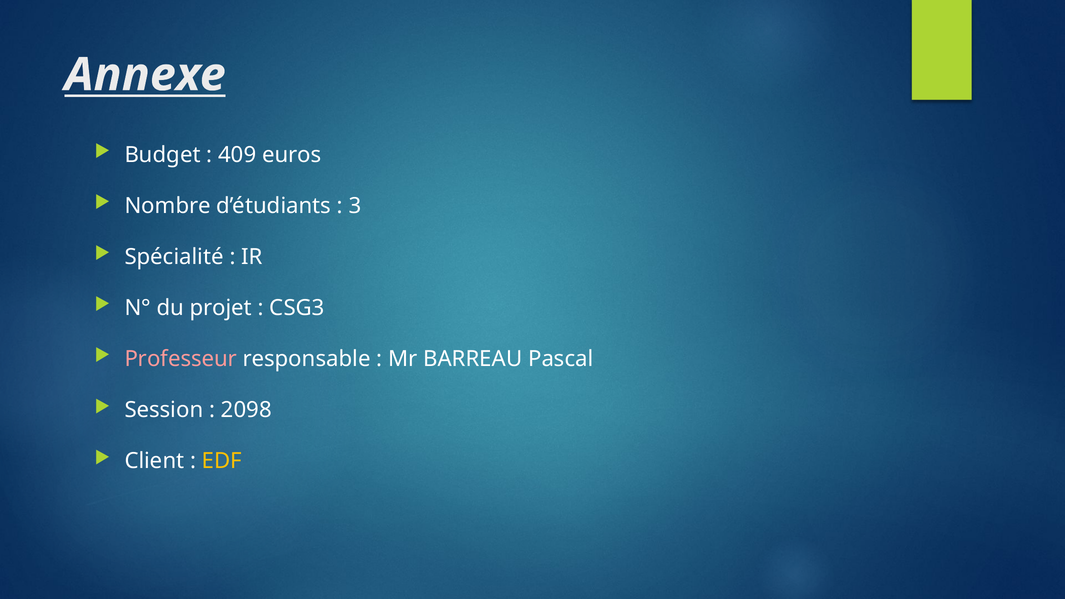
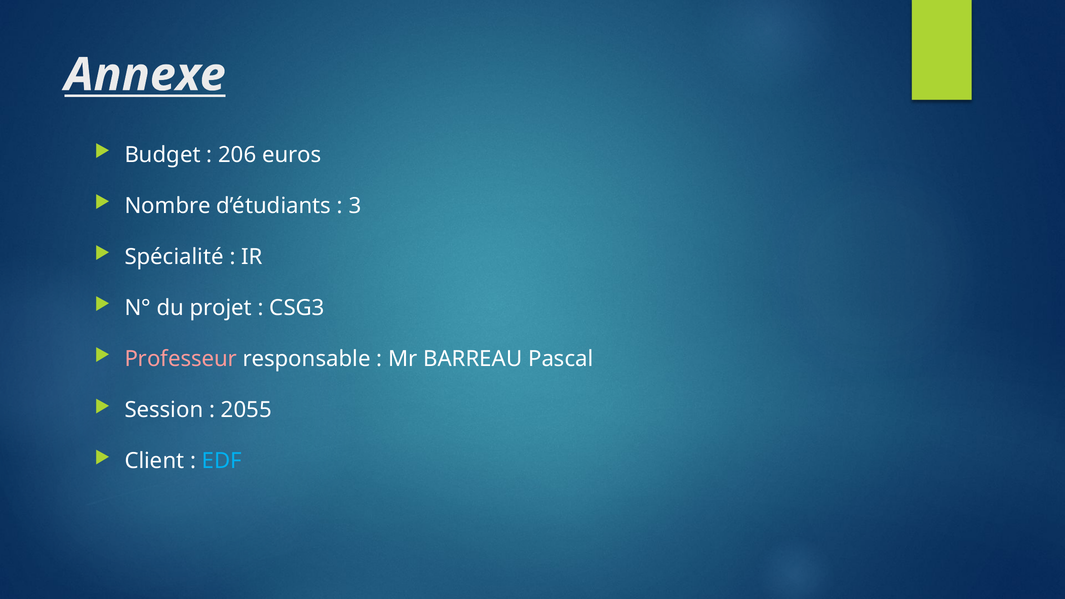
409: 409 -> 206
2098: 2098 -> 2055
EDF colour: yellow -> light blue
